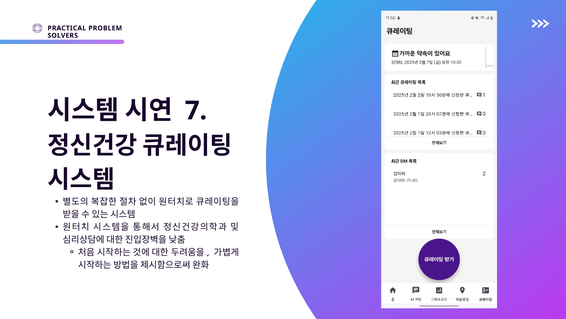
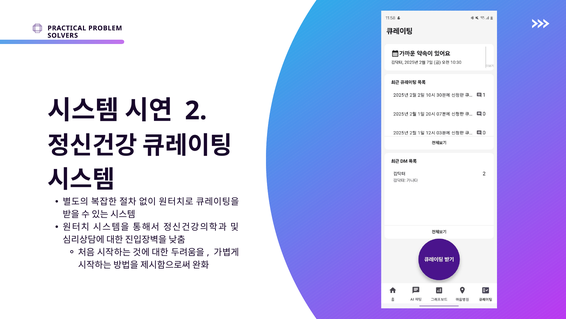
7: 7 -> 2
